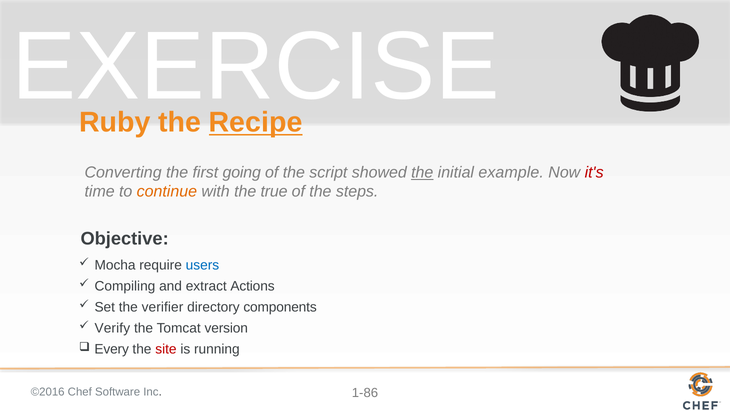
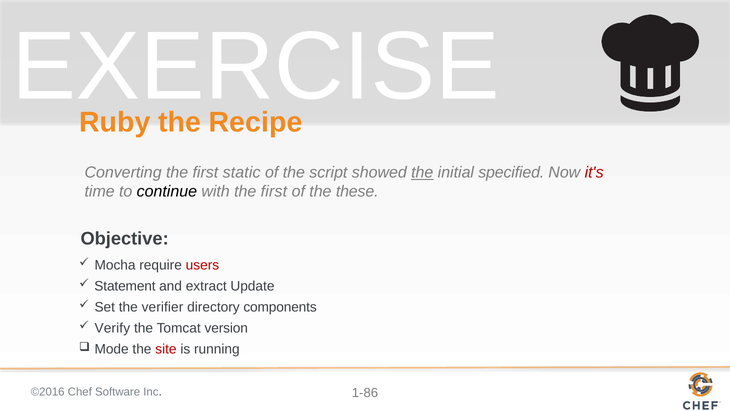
Recipe underline: present -> none
going: going -> static
example: example -> specified
continue colour: orange -> black
with the true: true -> first
steps: steps -> these
users colour: blue -> red
Compiling: Compiling -> Statement
Actions: Actions -> Update
Every: Every -> Mode
